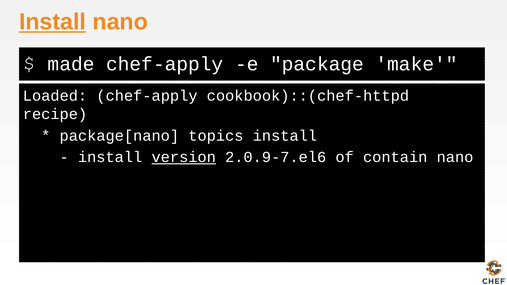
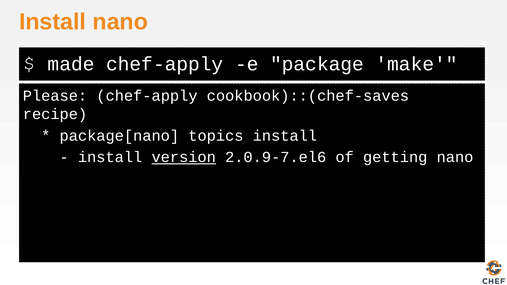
Install at (53, 22) underline: present -> none
Loaded: Loaded -> Please
cookbook)::(chef-httpd: cookbook)::(chef-httpd -> cookbook)::(chef-saves
contain: contain -> getting
